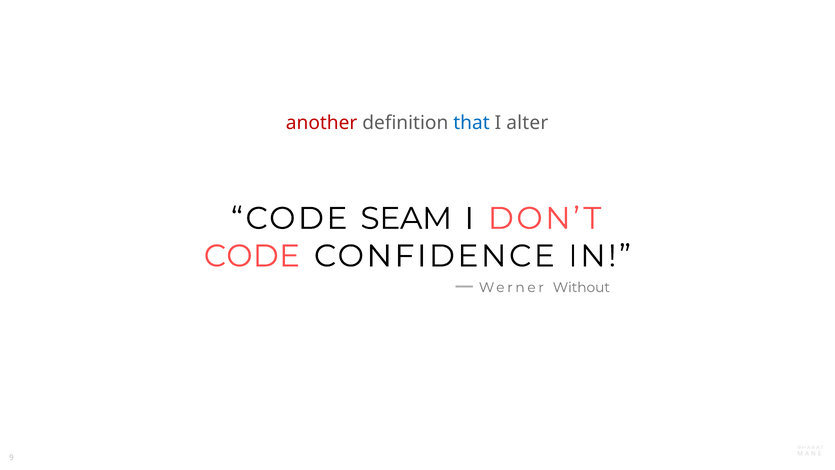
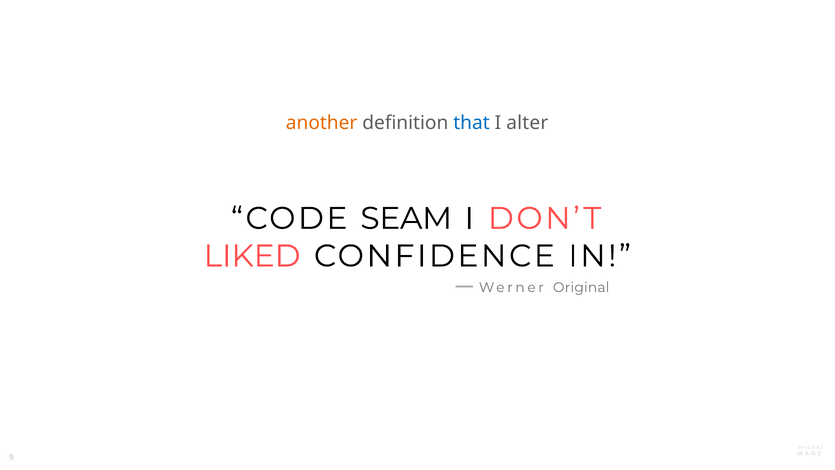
another colour: red -> orange
CODE at (252, 256): CODE -> LIKED
Without: Without -> Original
